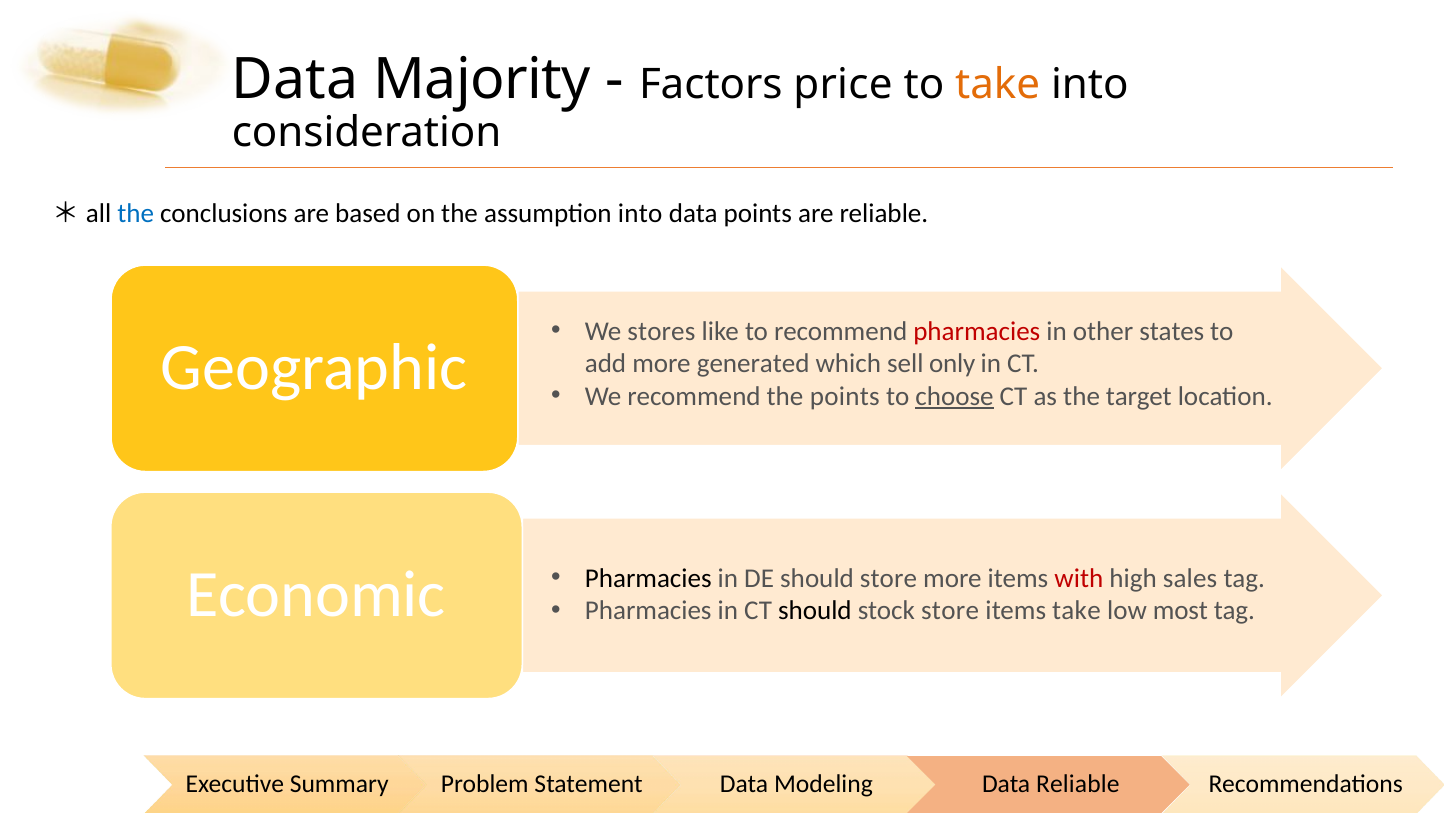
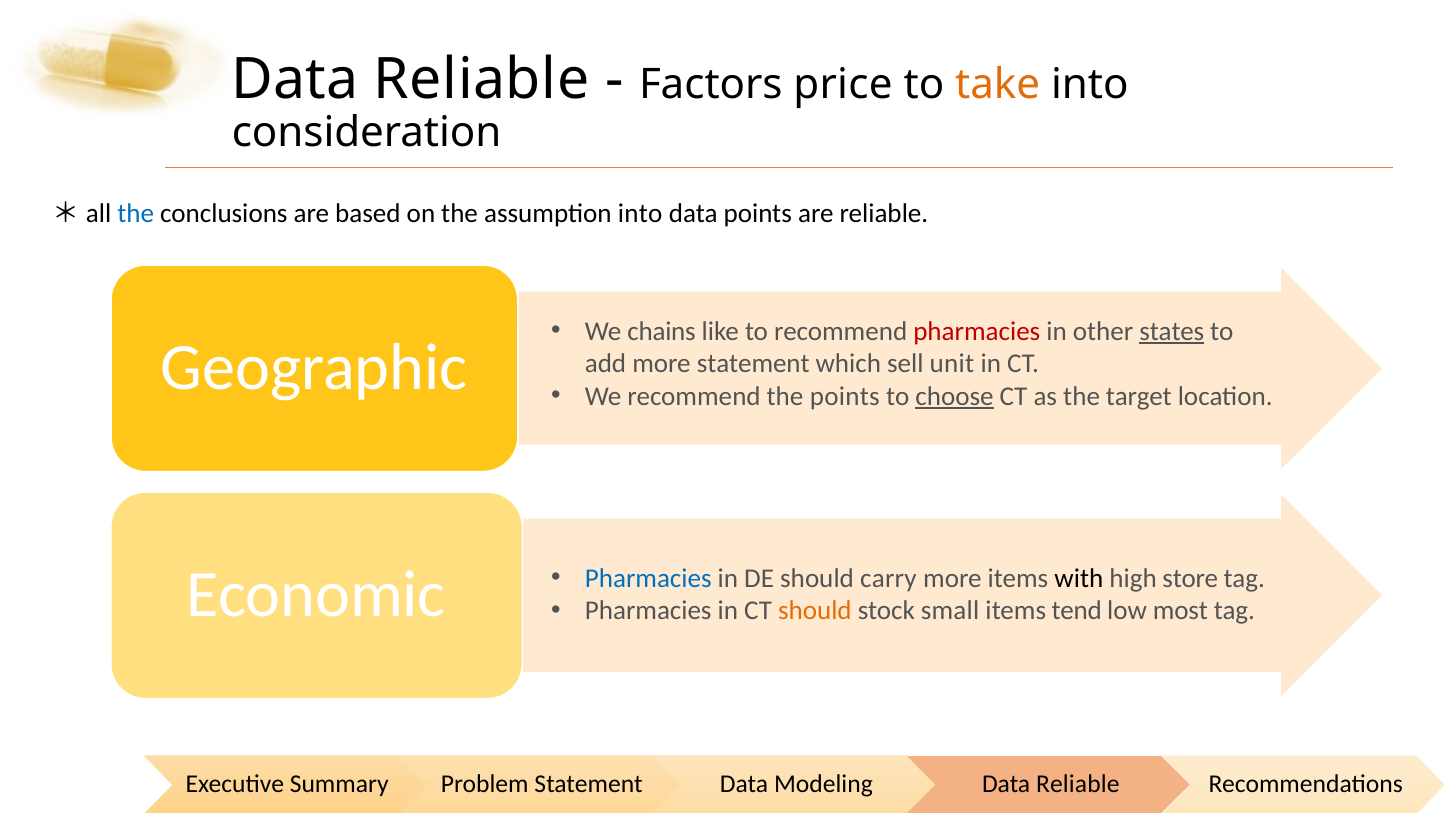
Majority at (482, 79): Majority -> Reliable
stores: stores -> chains
states underline: none -> present
more generated: generated -> statement
only: only -> unit
Pharmacies at (648, 578) colour: black -> blue
should store: store -> carry
with colour: red -> black
sales: sales -> store
should at (815, 610) colour: black -> orange
stock store: store -> small
items take: take -> tend
